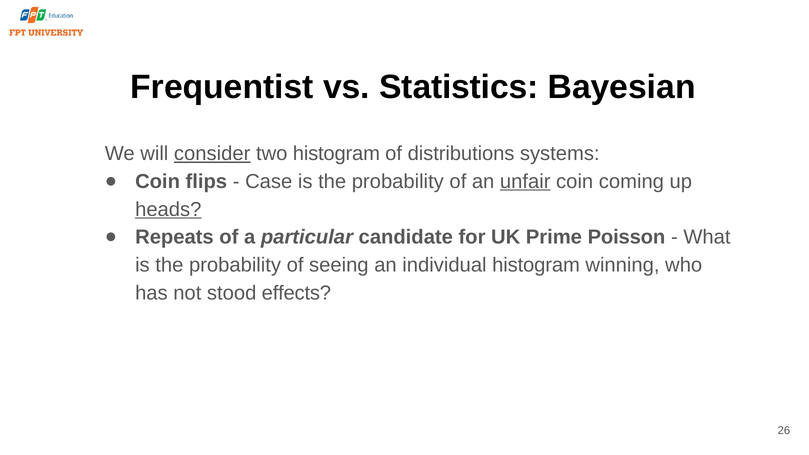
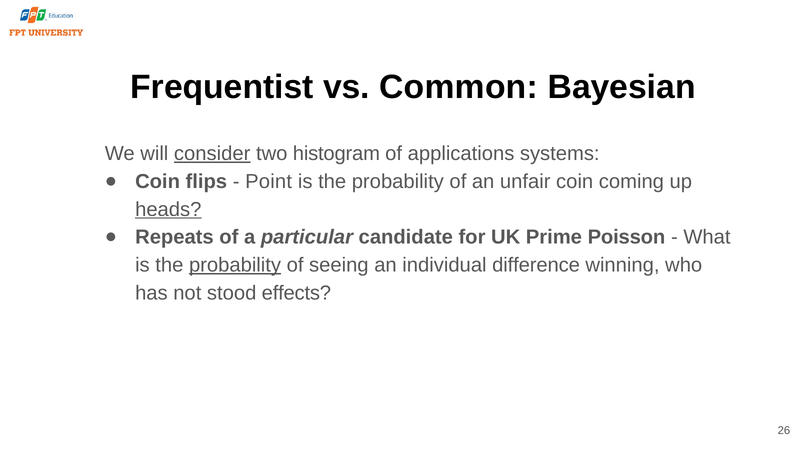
Statistics: Statistics -> Common
distributions: distributions -> applications
Case: Case -> Point
unfair underline: present -> none
probability at (235, 265) underline: none -> present
individual histogram: histogram -> difference
